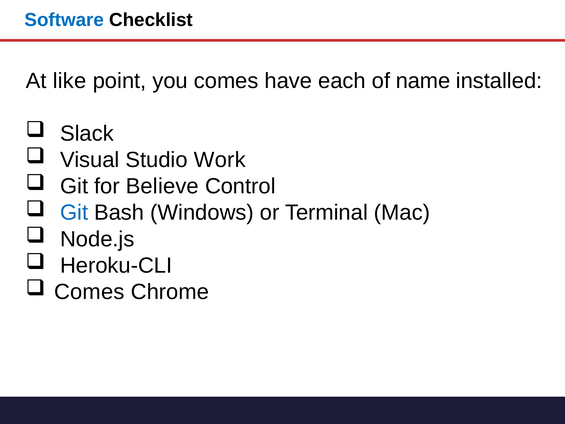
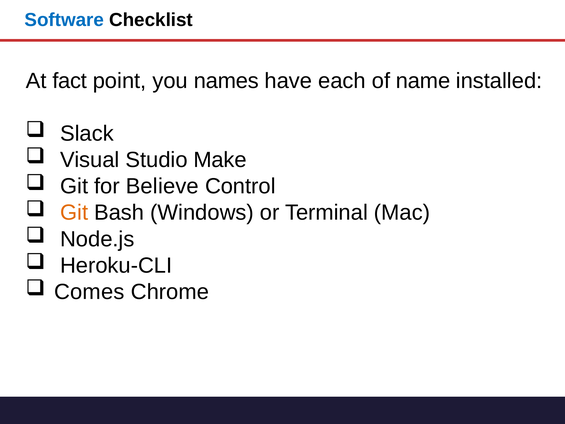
like: like -> fact
you comes: comes -> names
Work: Work -> Make
Git at (74, 213) colour: blue -> orange
